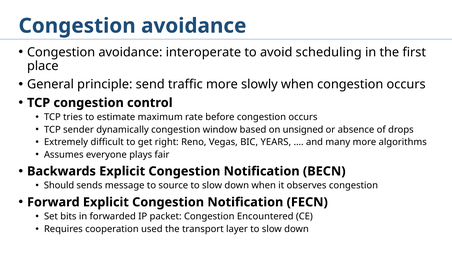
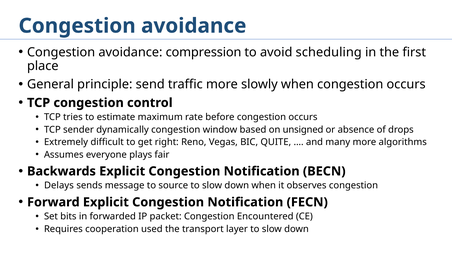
interoperate: interoperate -> compression
YEARS: YEARS -> QUITE
Should: Should -> Delays
